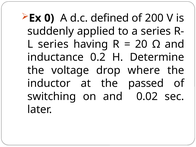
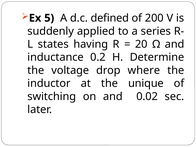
0: 0 -> 5
series at (53, 44): series -> states
passed: passed -> unique
